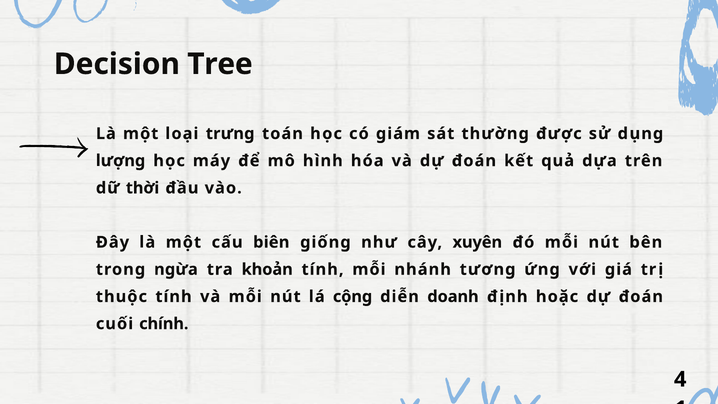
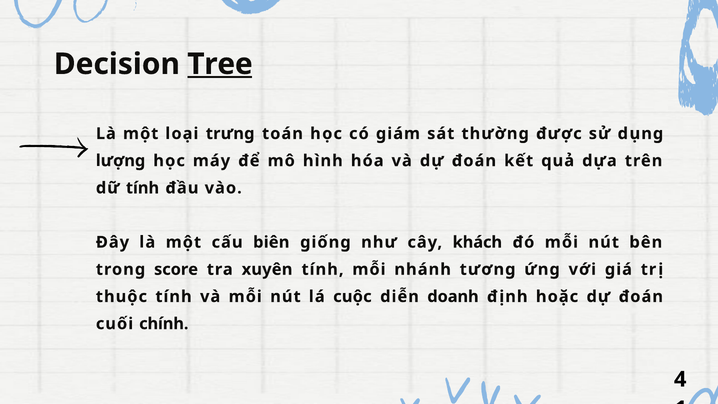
Tree underline: none -> present
dữ thời: thời -> tính
xuyên: xuyên -> khách
ngừa: ngừa -> score
khoản: khoản -> xuyên
cộng: cộng -> cuộc
